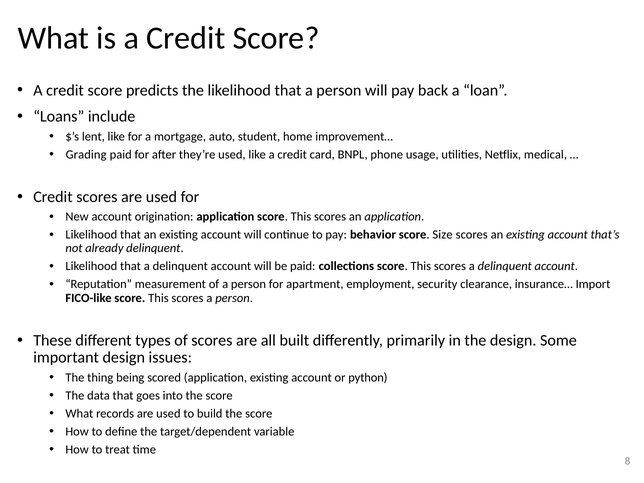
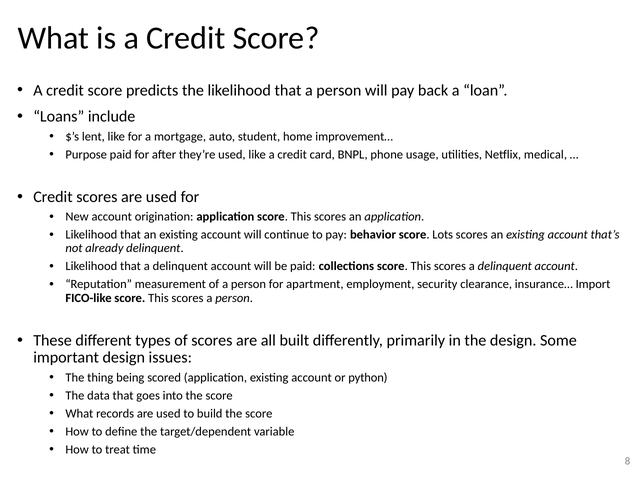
Grading: Grading -> Purpose
Size: Size -> Lots
